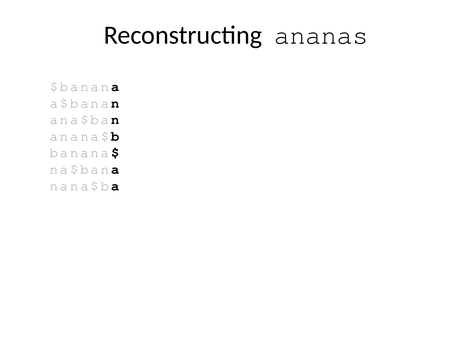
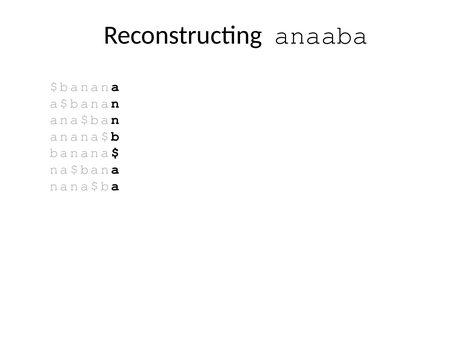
ananas: ananas -> anaaba
